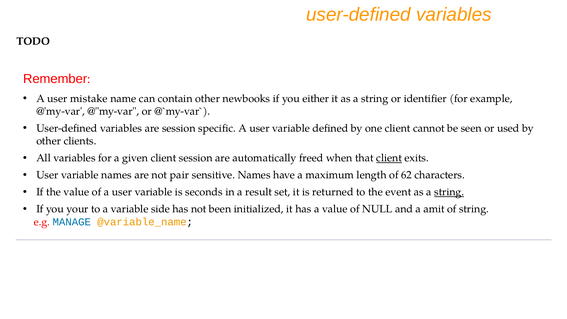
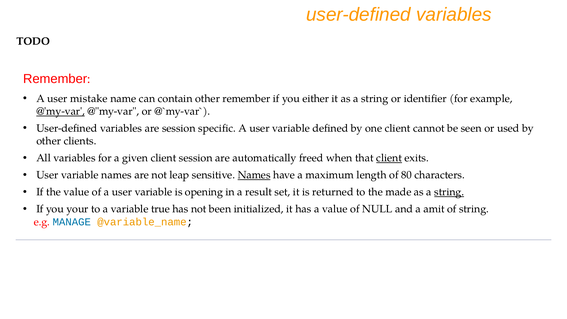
other newbooks: newbooks -> remember
@'my-var underline: none -> present
pair: pair -> leap
Names at (254, 175) underline: none -> present
62: 62 -> 80
seconds: seconds -> opening
event: event -> made
side: side -> true
